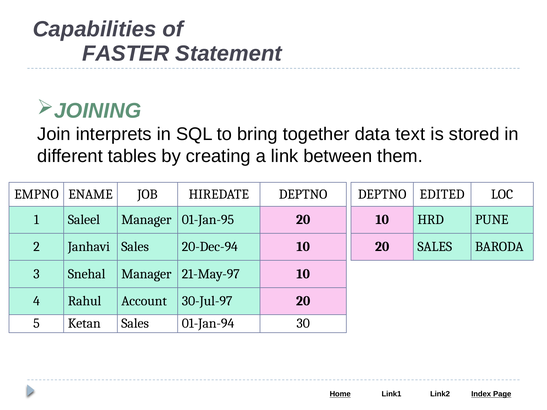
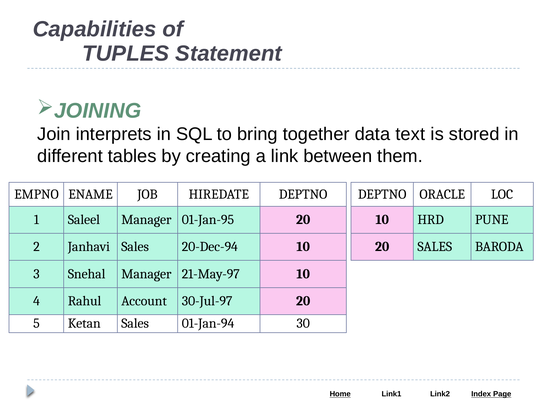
FASTER: FASTER -> TUPLES
EDITED: EDITED -> ORACLE
